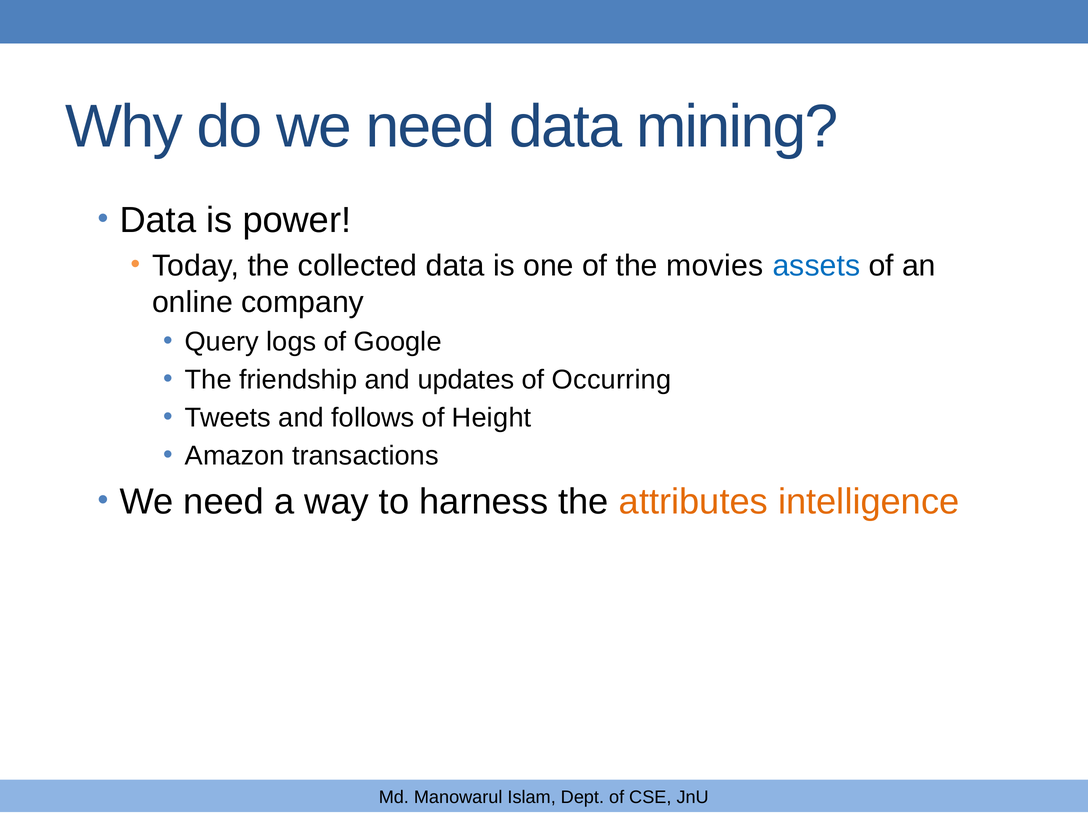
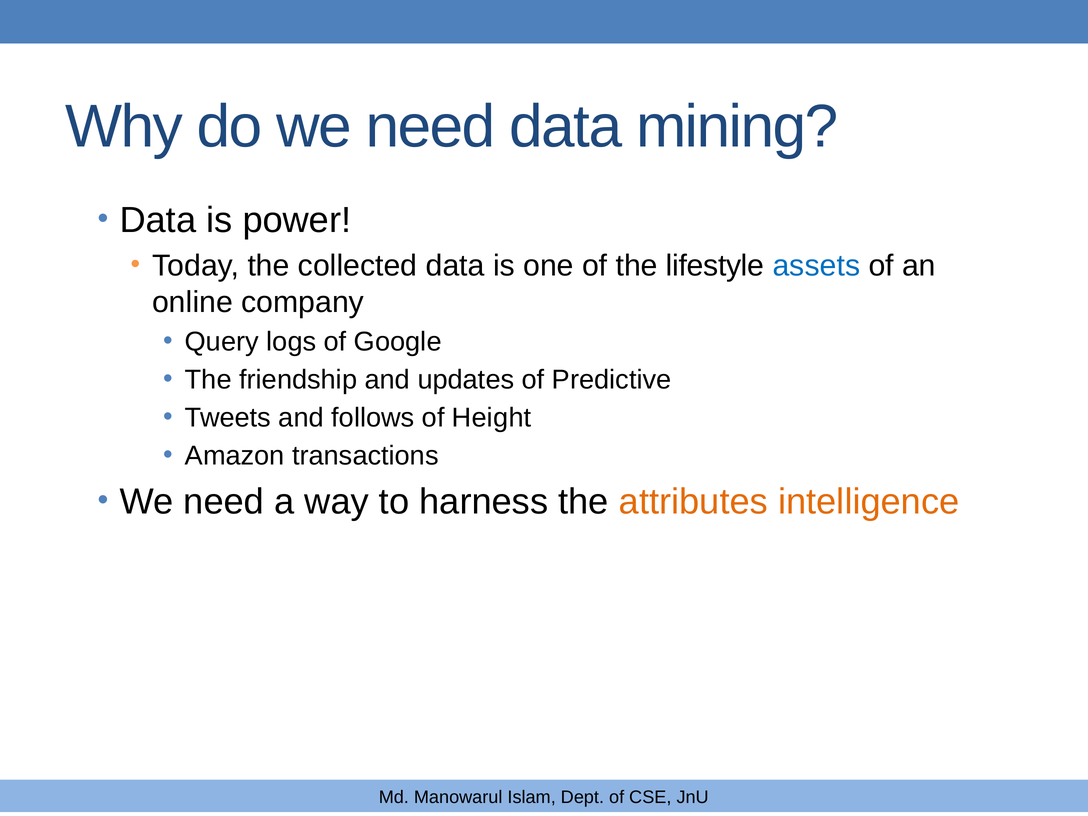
movies: movies -> lifestyle
Occurring: Occurring -> Predictive
